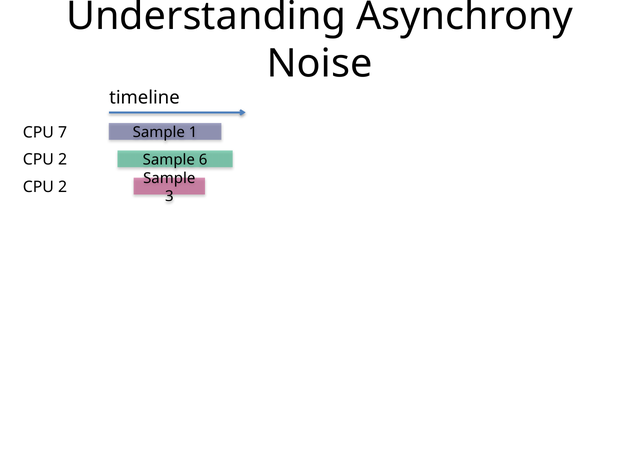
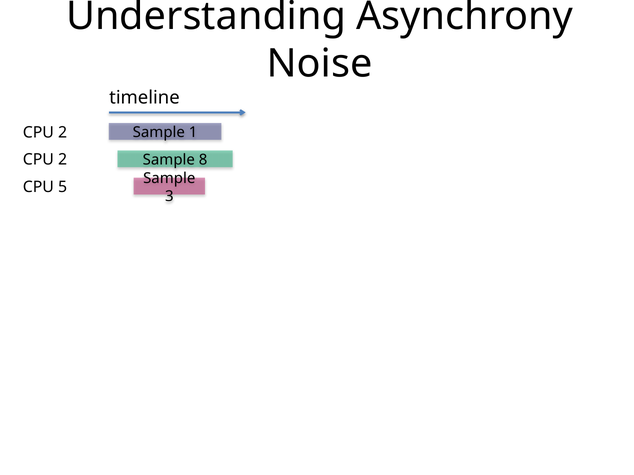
7 at (63, 133): 7 -> 2
6: 6 -> 8
2 at (63, 187): 2 -> 5
